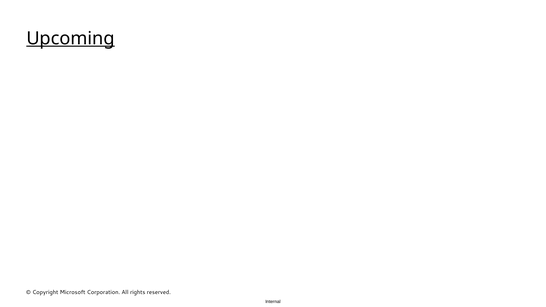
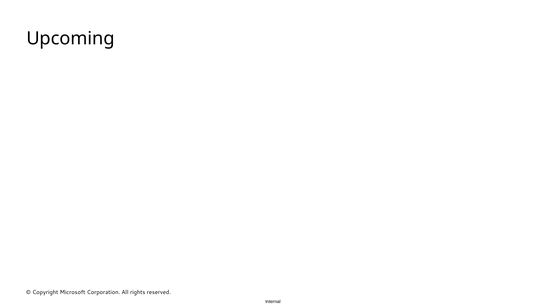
Upcoming underline: present -> none
